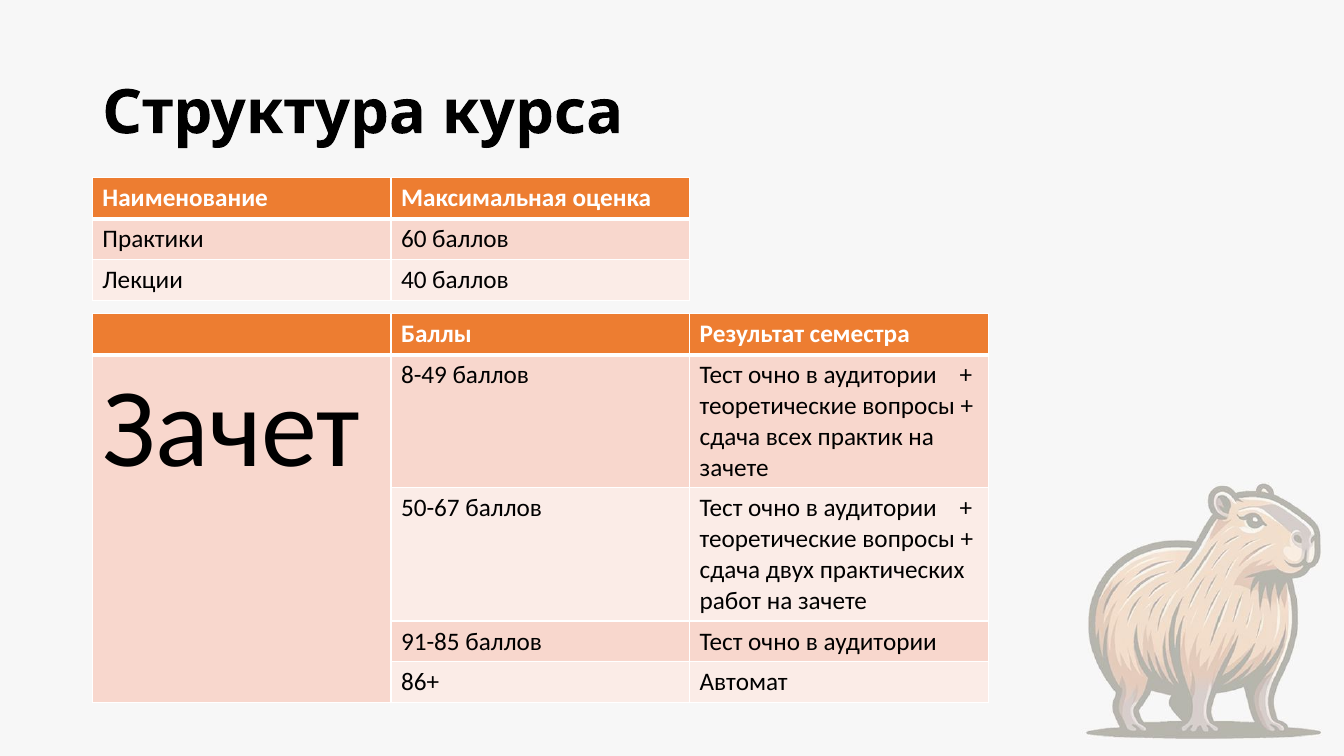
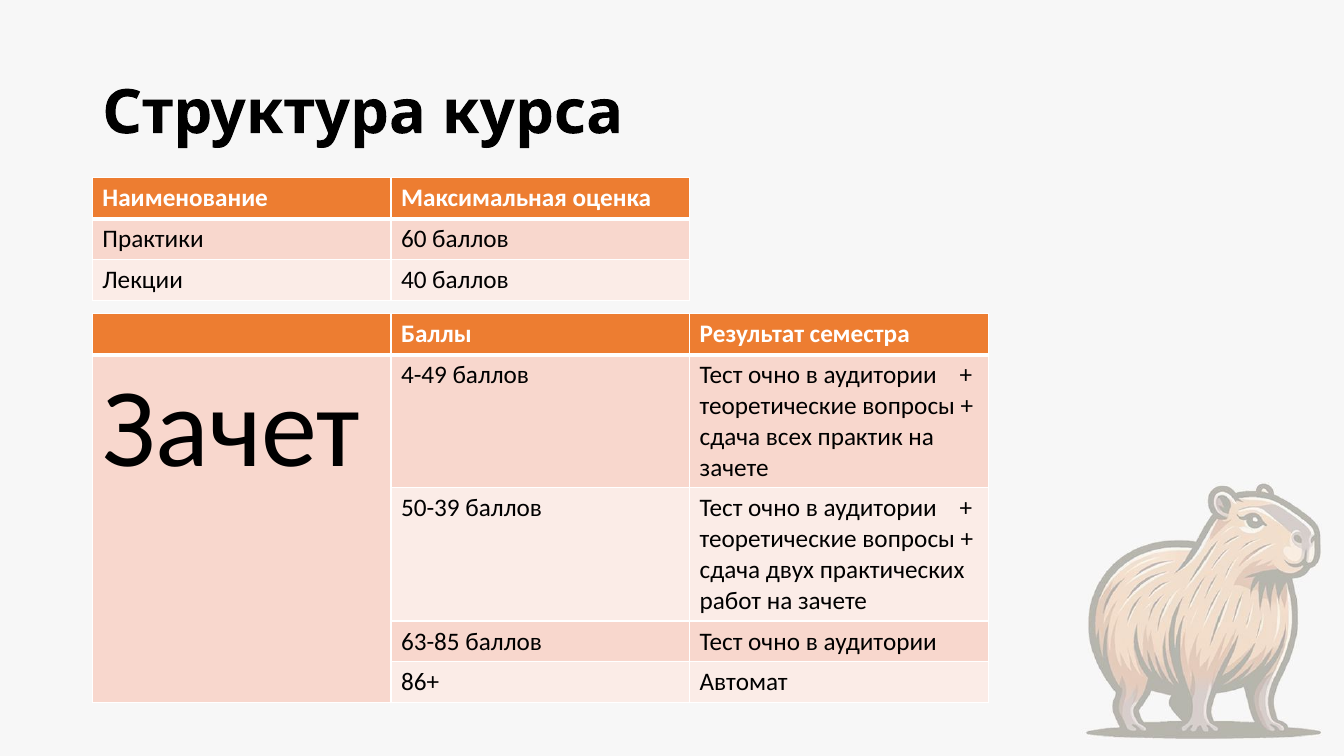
8-49: 8-49 -> 4-49
50-67: 50-67 -> 50-39
91-85: 91-85 -> 63-85
